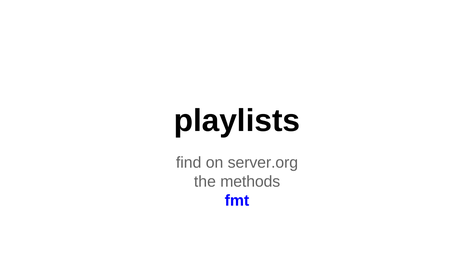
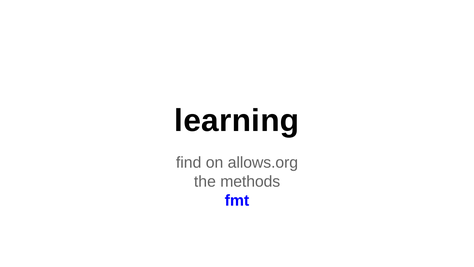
playlists: playlists -> learning
server.org: server.org -> allows.org
